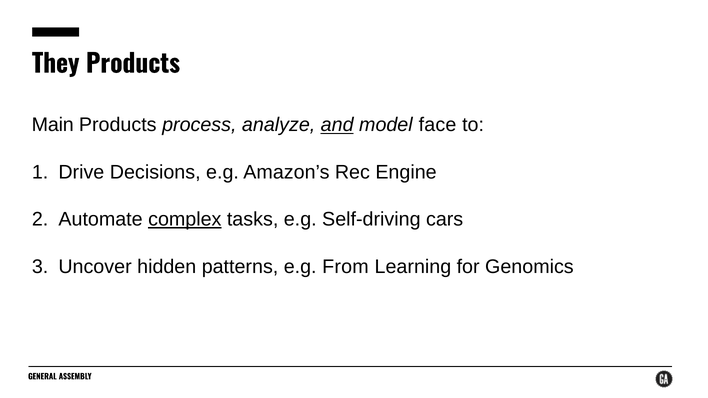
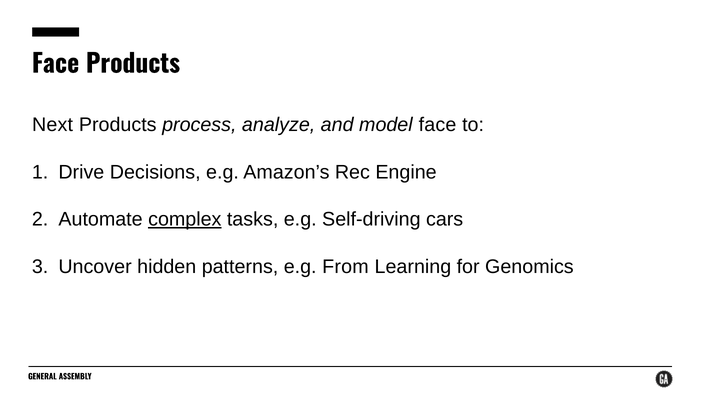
They at (56, 64): They -> Face
Main: Main -> Next
and underline: present -> none
